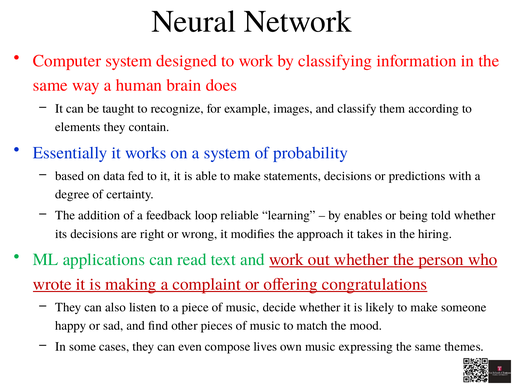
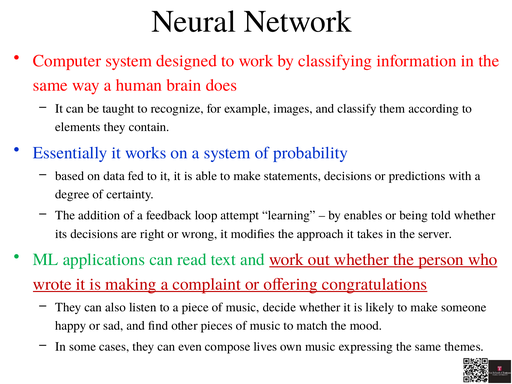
reliable: reliable -> attempt
hiring: hiring -> server
